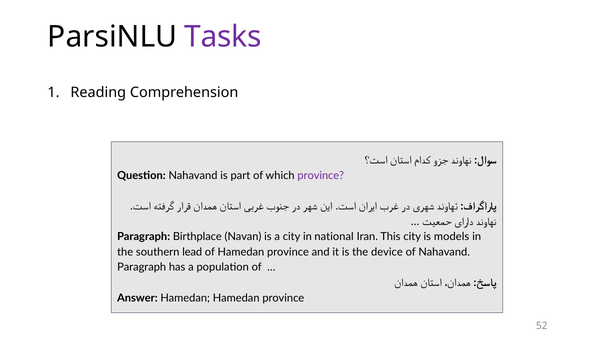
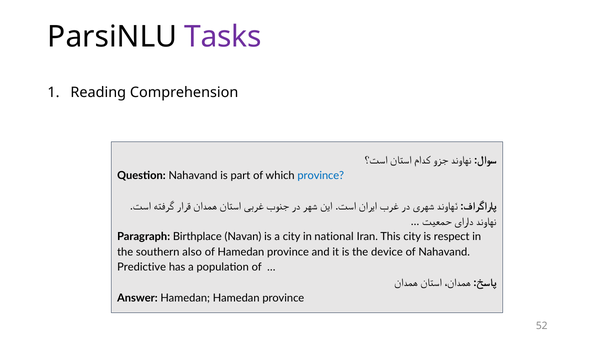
province at (321, 175) colour: purple -> blue
models: models -> respect
lead: lead -> also
Paragraph at (142, 267): Paragraph -> Predictive
